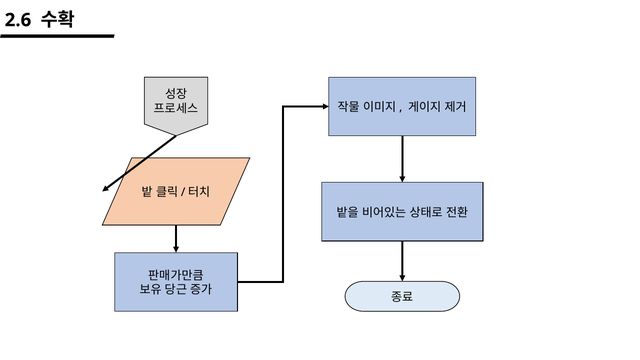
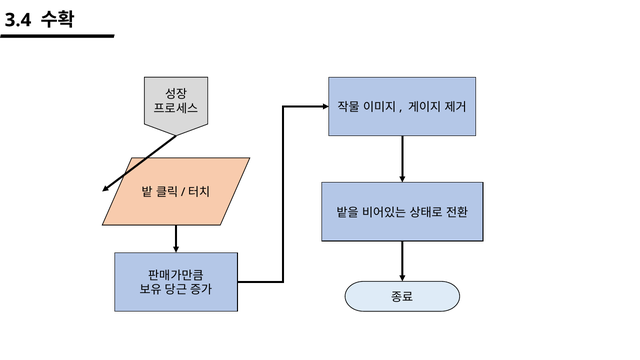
2.6: 2.6 -> 3.4
